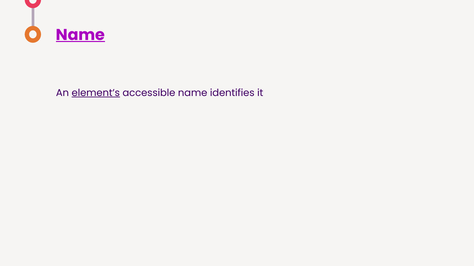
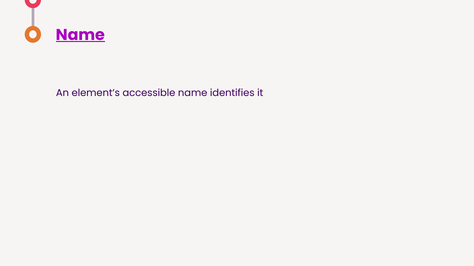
element’s underline: present -> none
